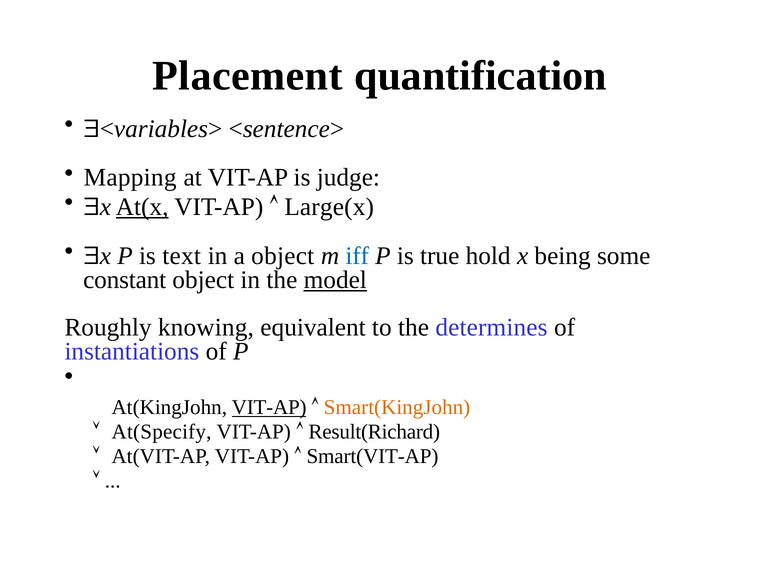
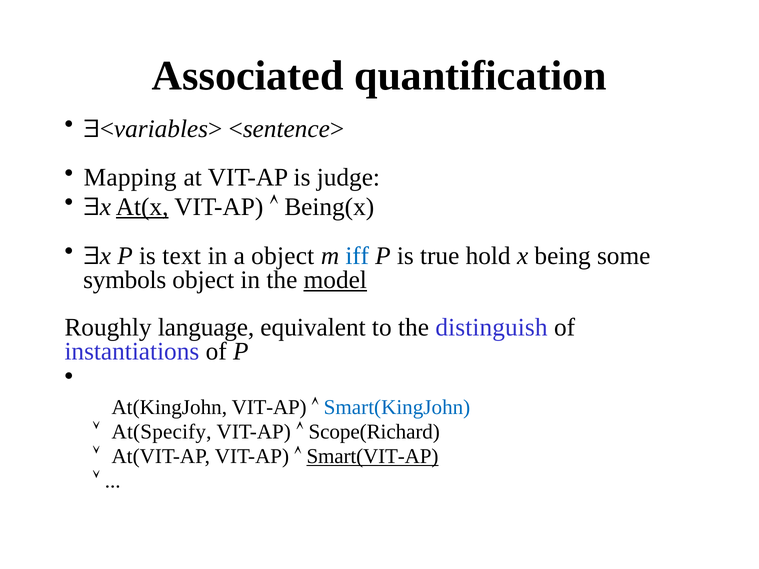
Placement: Placement -> Associated
Large(x: Large(x -> Being(x
constant: constant -> symbols
knowing: knowing -> language
determines: determines -> distinguish
VIT-AP at (269, 408) underline: present -> none
Smart(KingJohn colour: orange -> blue
Result(Richard: Result(Richard -> Scope(Richard
Smart(VIT-AP underline: none -> present
